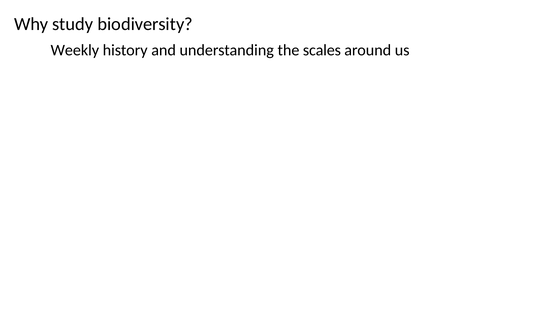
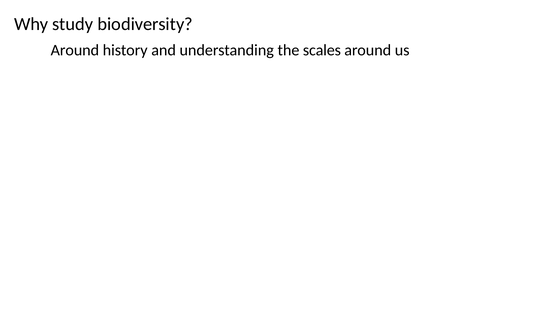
Weekly at (75, 50): Weekly -> Around
